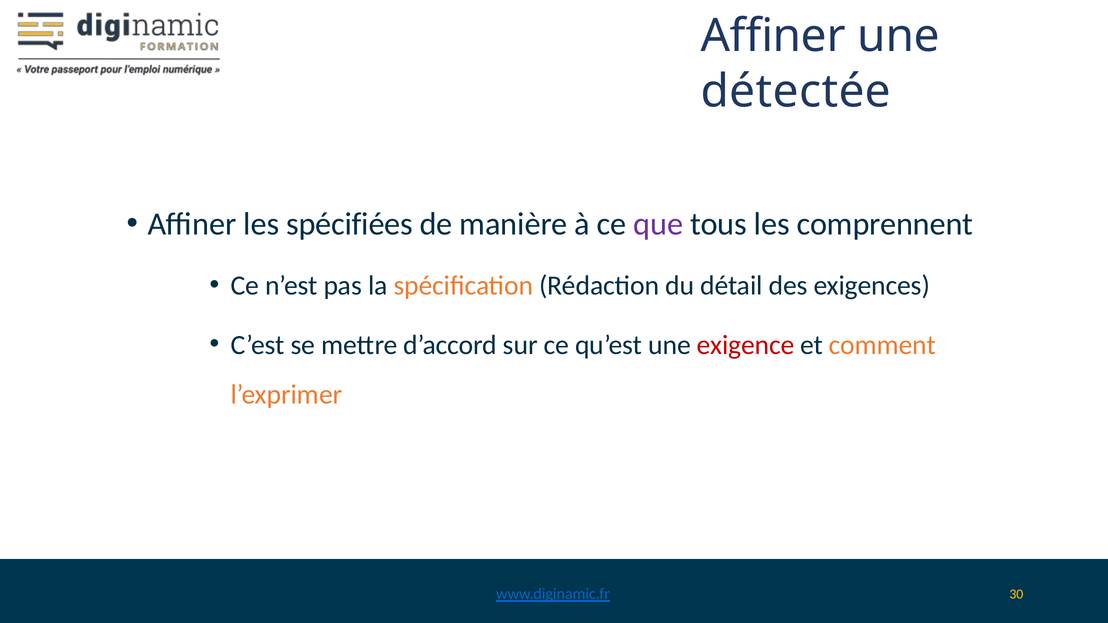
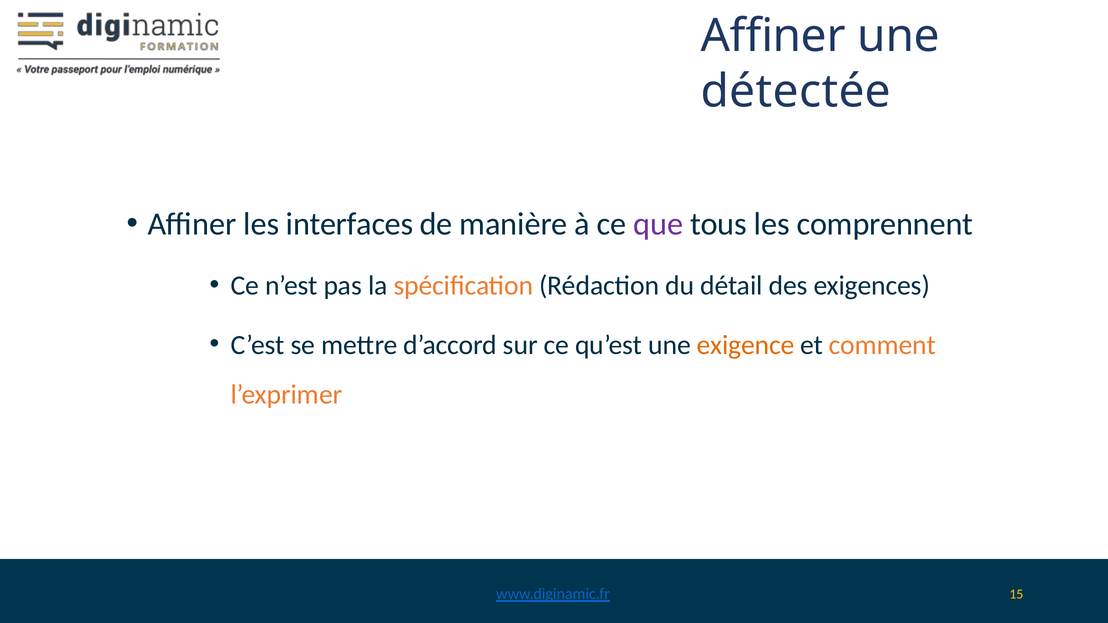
spécifiées: spécifiées -> interfaces
exigence colour: red -> orange
30: 30 -> 15
